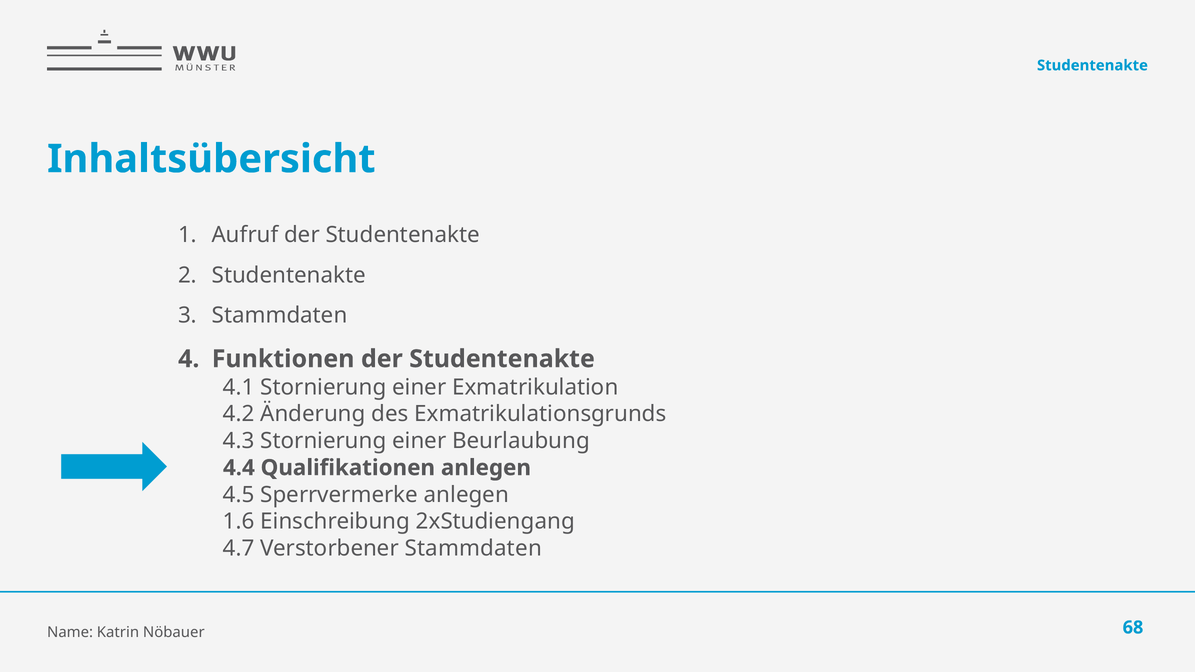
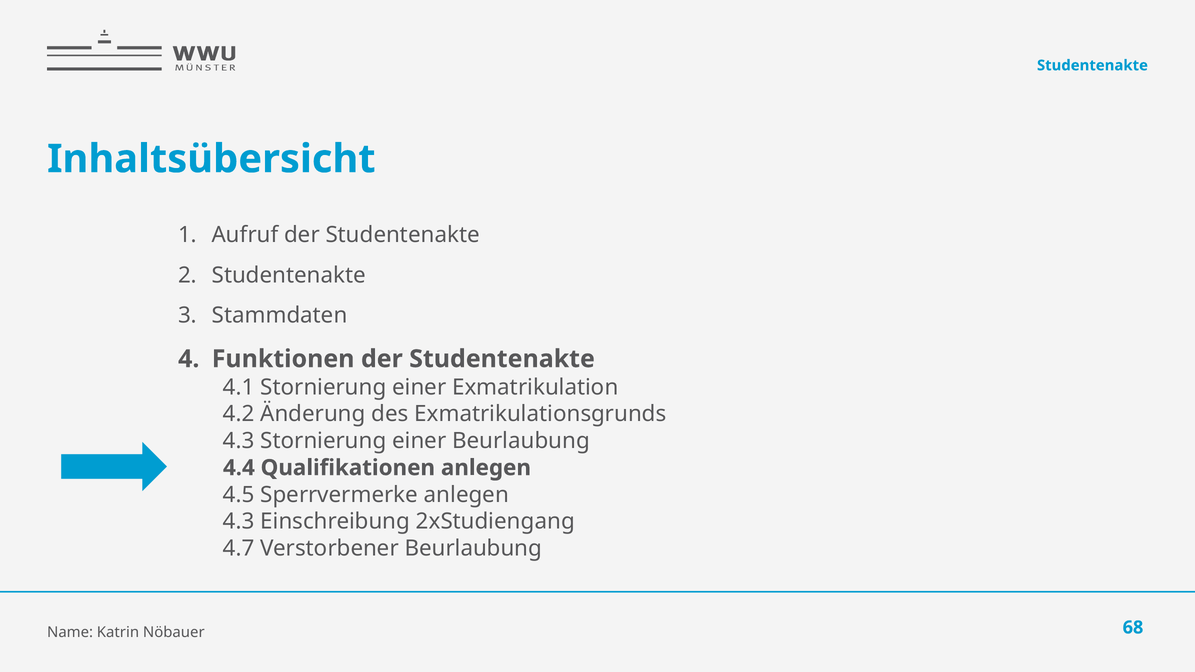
1.6 at (239, 522): 1.6 -> 4.3
Verstorbener Stammdaten: Stammdaten -> Beurlaubung
